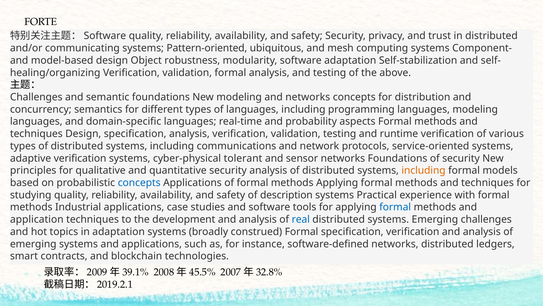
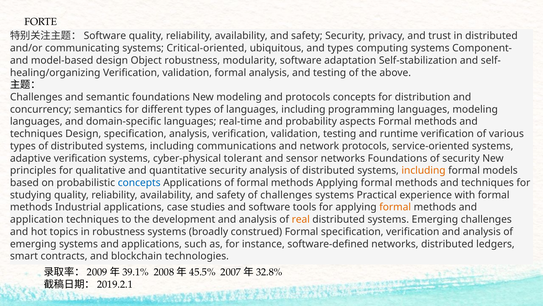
Pattern-oriented: Pattern-oriented -> Critical-oriented
and mesh: mesh -> types
and networks: networks -> protocols
of description: description -> challenges
formal at (395, 207) colour: blue -> orange
real colour: blue -> orange
in adaptation: adaptation -> robustness
